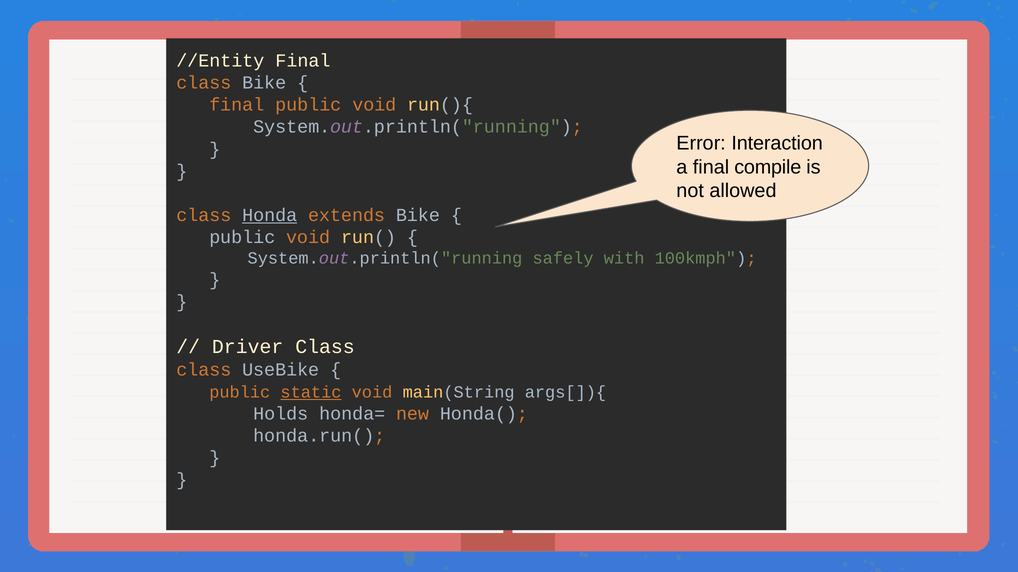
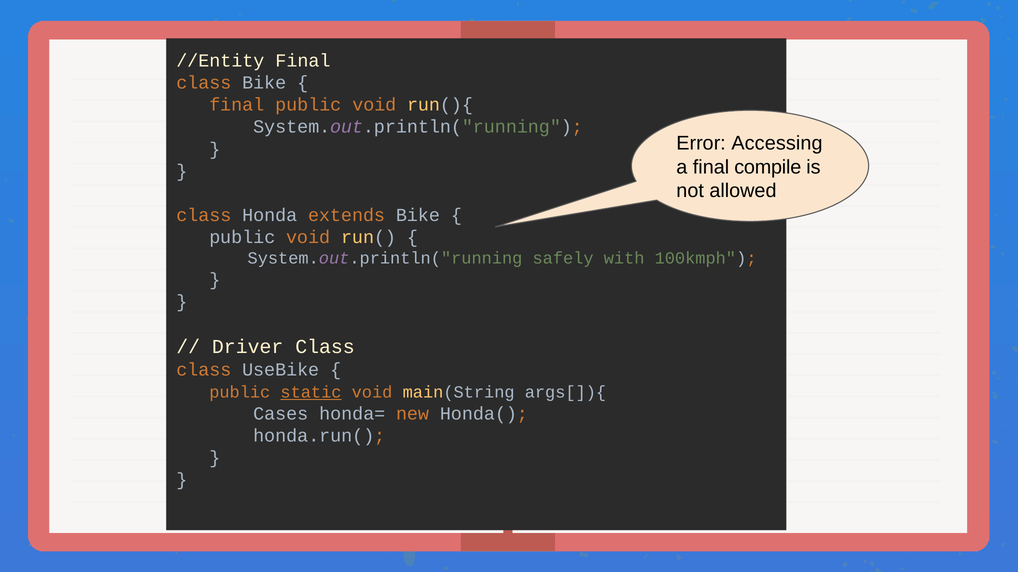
Interaction: Interaction -> Accessing
Honda underline: present -> none
Holds: Holds -> Cases
